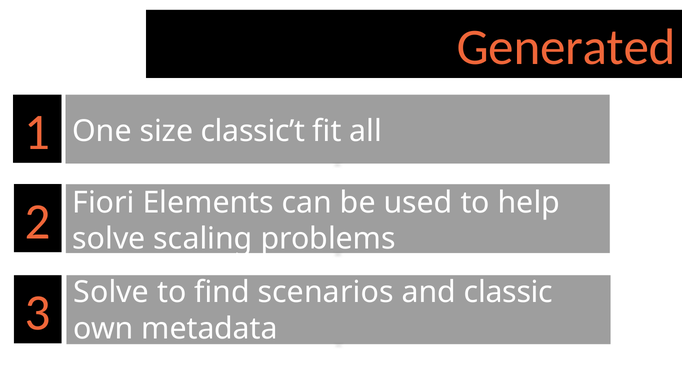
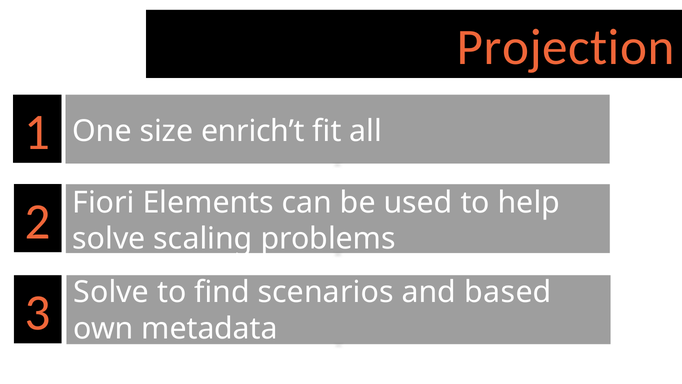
Generated: Generated -> Projection
classic’t: classic’t -> enrich’t
classic: classic -> based
